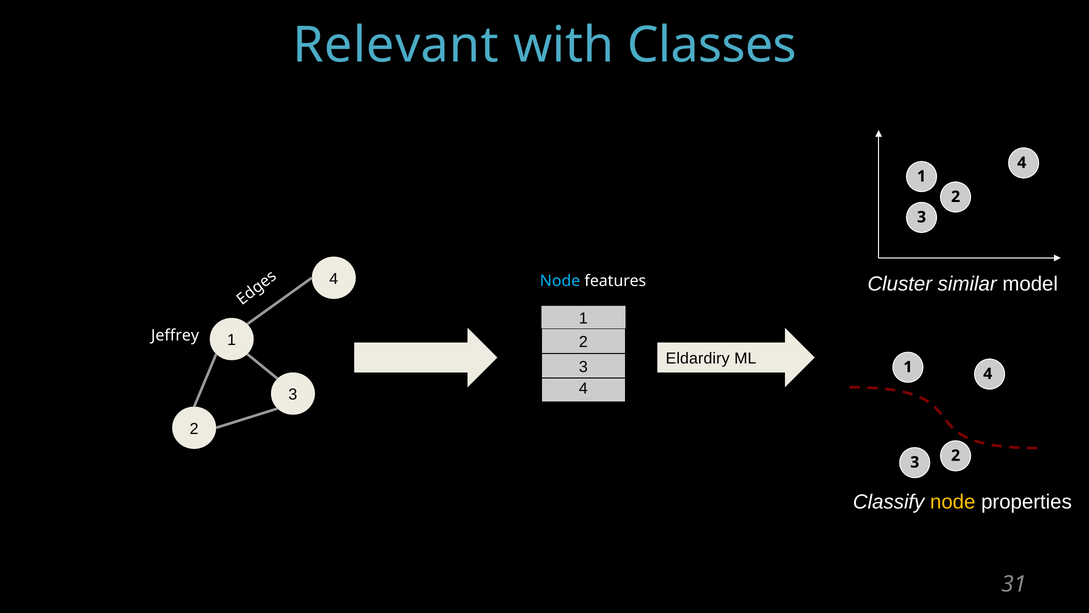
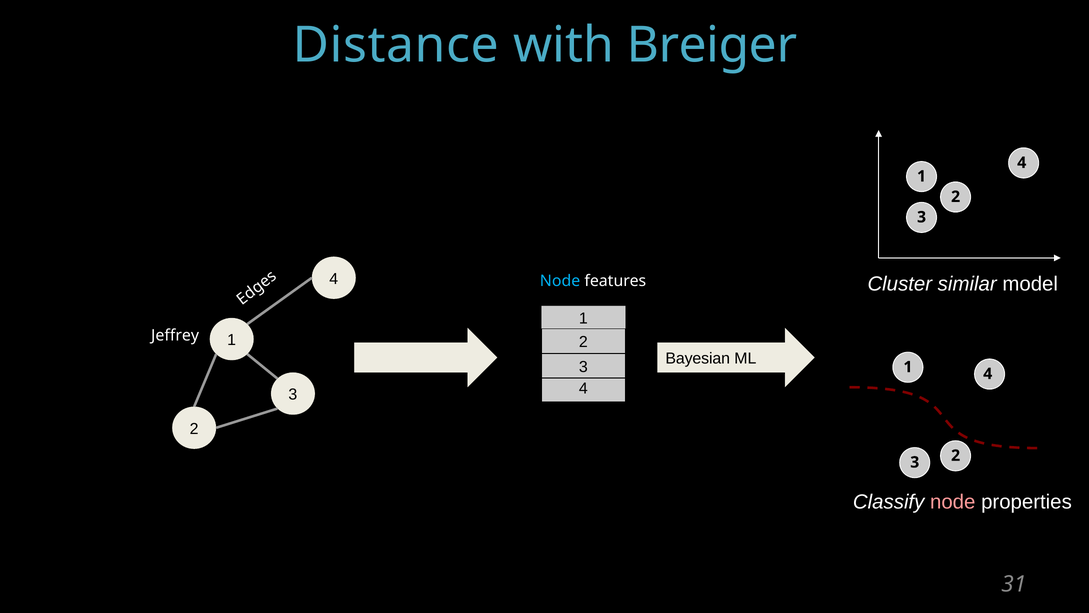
Relevant: Relevant -> Distance
Classes: Classes -> Breiger
Eldardiry: Eldardiry -> Bayesian
node at (953, 501) colour: yellow -> pink
